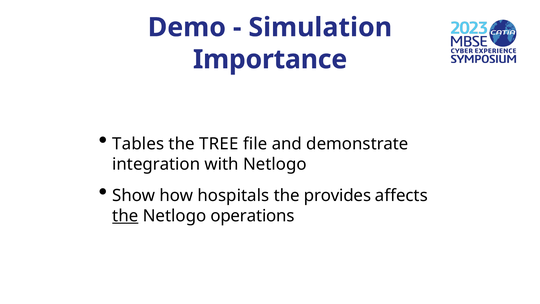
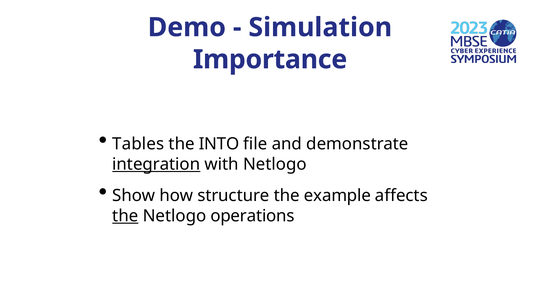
TREE: TREE -> INTO
integration underline: none -> present
hospitals: hospitals -> structure
provides: provides -> example
